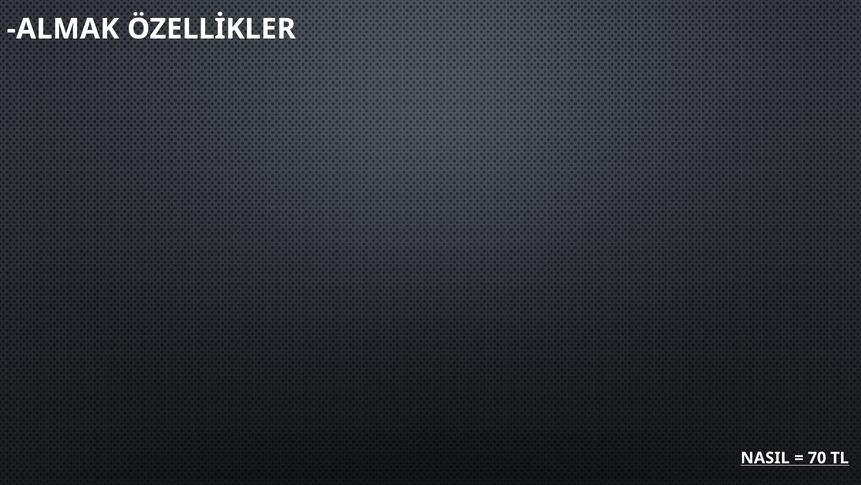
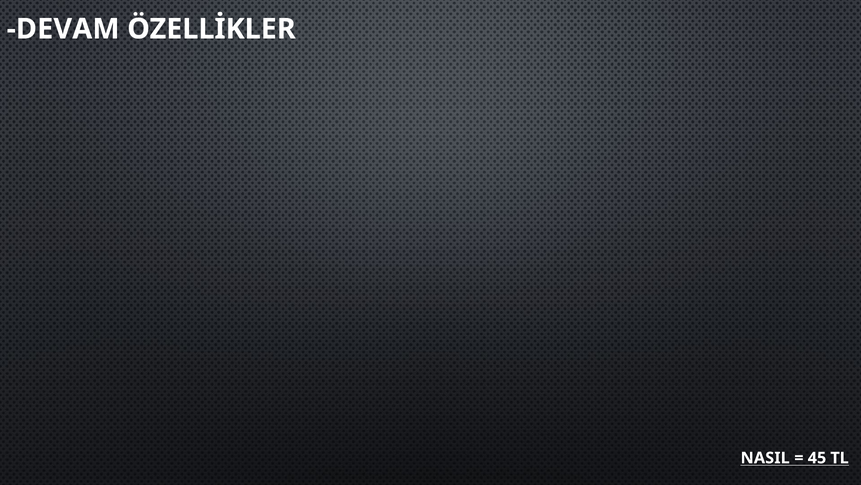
ALMAK: ALMAK -> DEVAM
70: 70 -> 45
